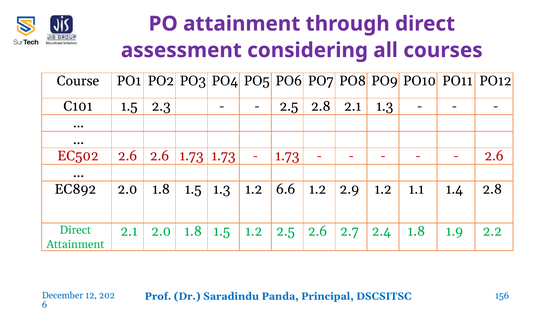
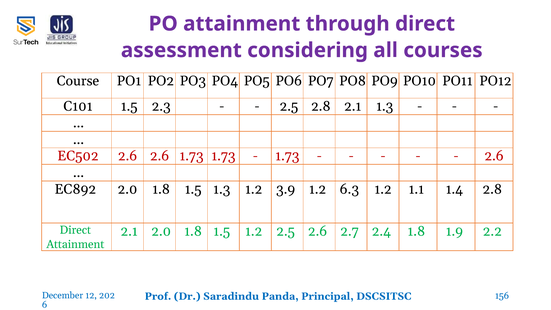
6.6: 6.6 -> 3.9
2.9: 2.9 -> 6.3
